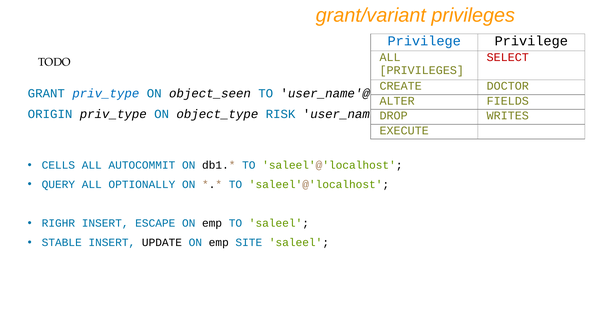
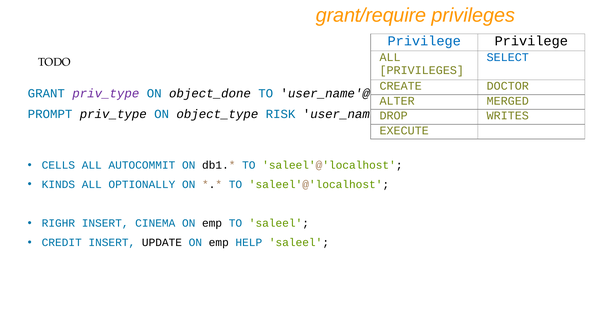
grant/variant: grant/variant -> grant/require
SELECT colour: red -> blue
priv_type at (106, 93) colour: blue -> purple
object_seen: object_seen -> object_done
FIELDS: FIELDS -> MERGED
ORIGIN: ORIGIN -> PROMPT
QUERY: QUERY -> KINDS
ESCAPE: ESCAPE -> CINEMA
STABLE: STABLE -> CREDIT
SITE: SITE -> HELP
